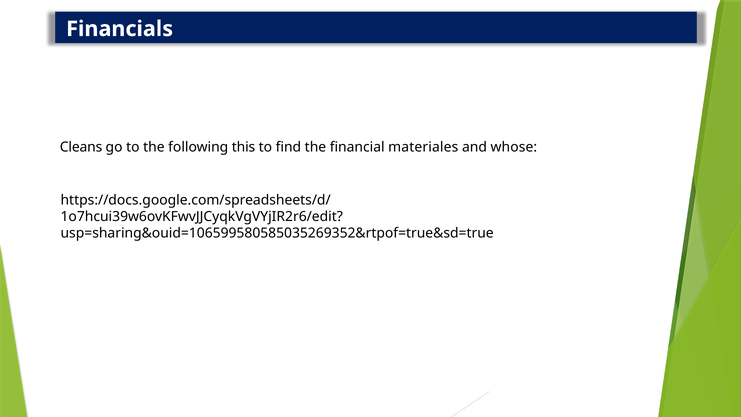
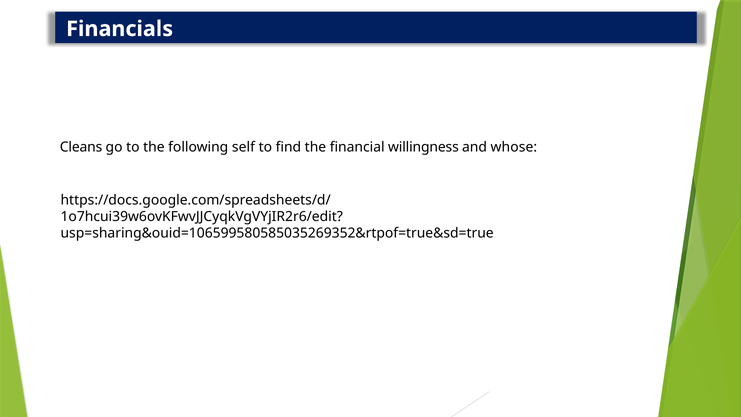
this: this -> self
materiales: materiales -> willingness
